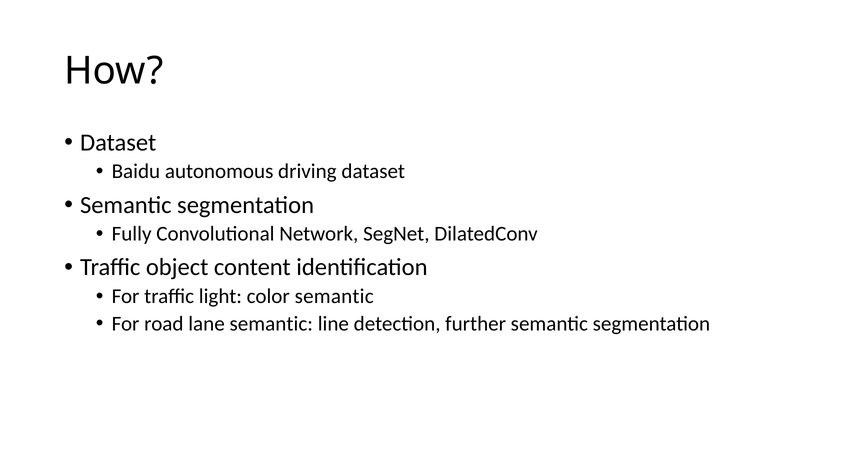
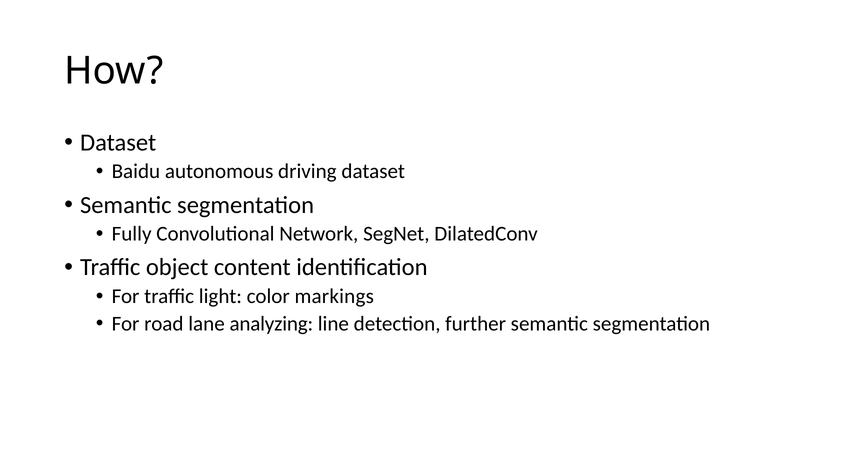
color semantic: semantic -> markings
lane semantic: semantic -> analyzing
